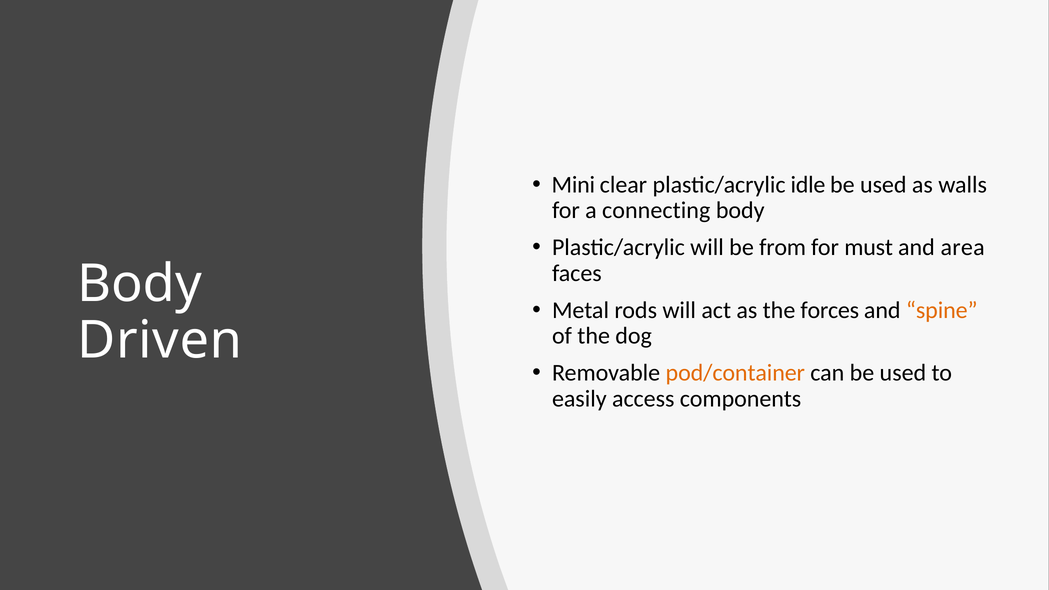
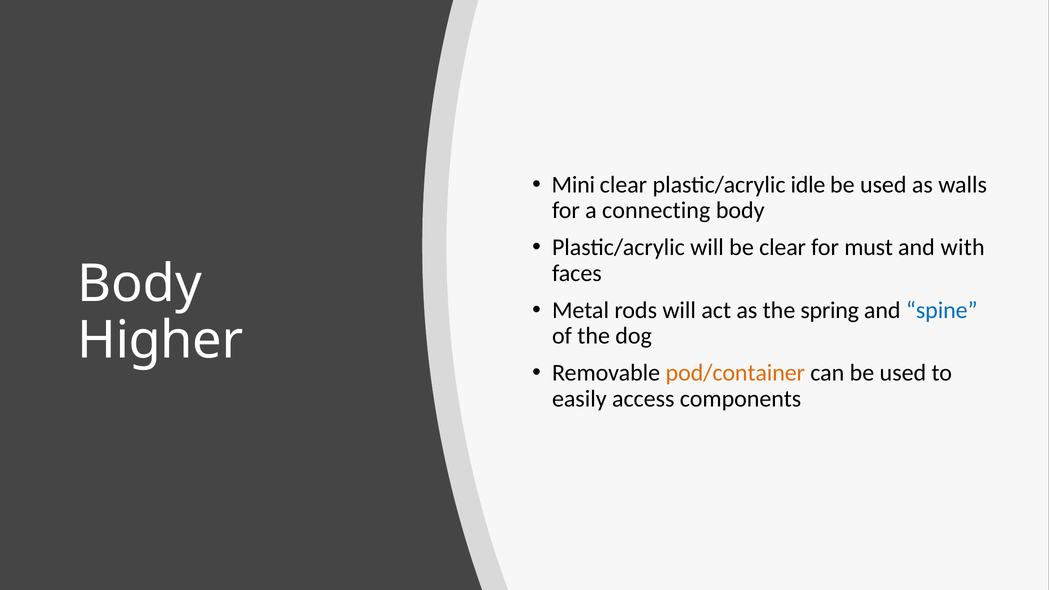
be from: from -> clear
area: area -> with
forces: forces -> spring
spine colour: orange -> blue
Driven: Driven -> Higher
